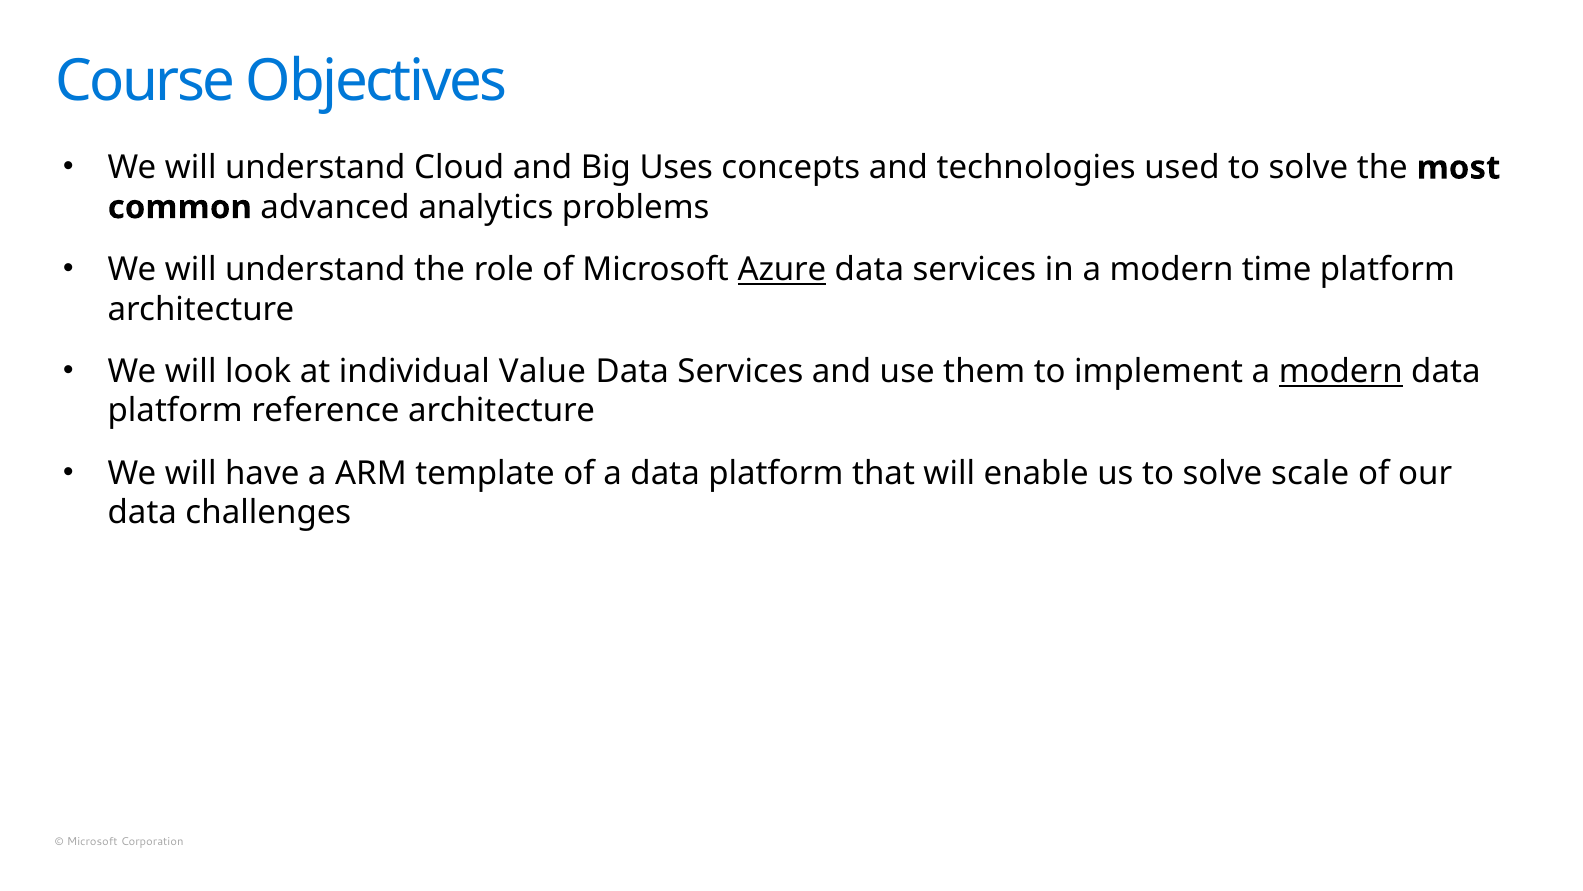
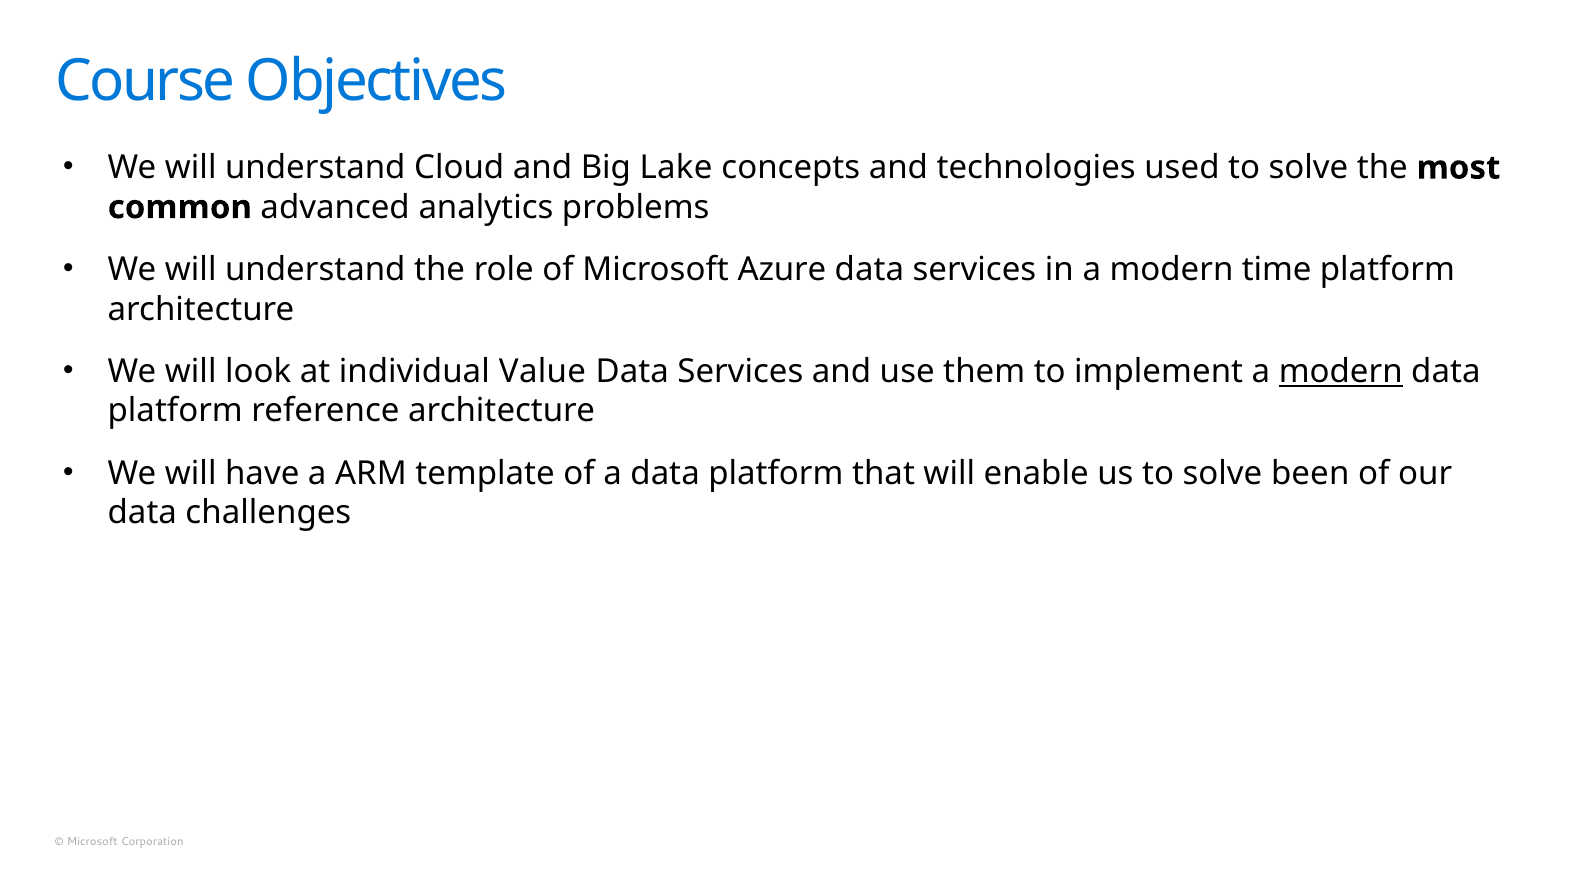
Uses: Uses -> Lake
Azure underline: present -> none
scale: scale -> been
